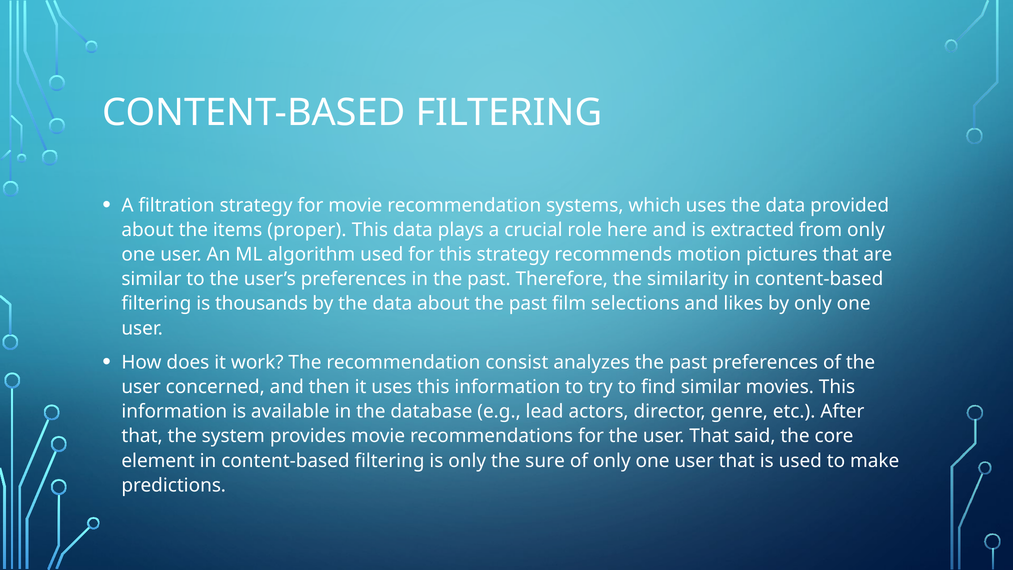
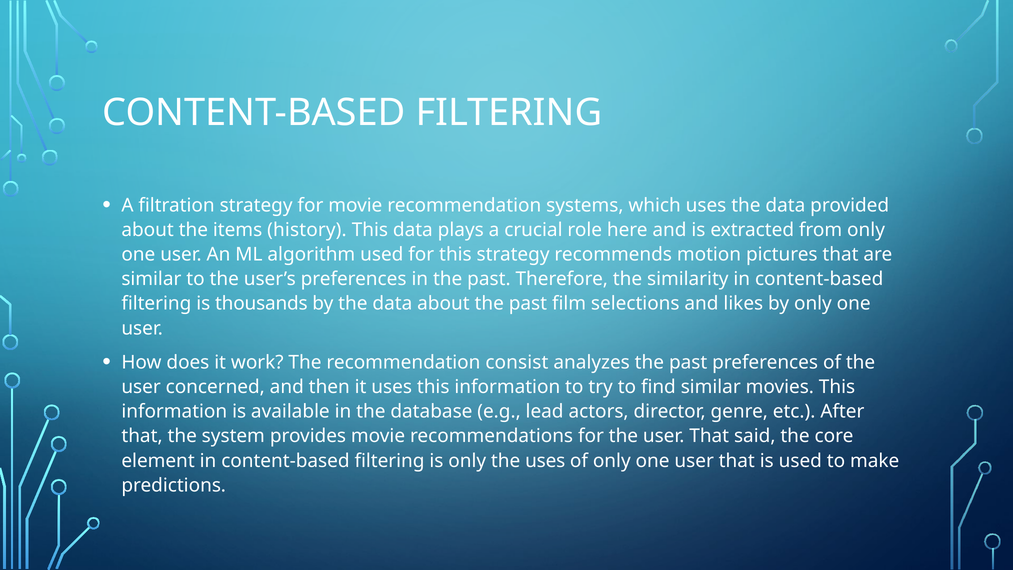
proper: proper -> history
the sure: sure -> uses
